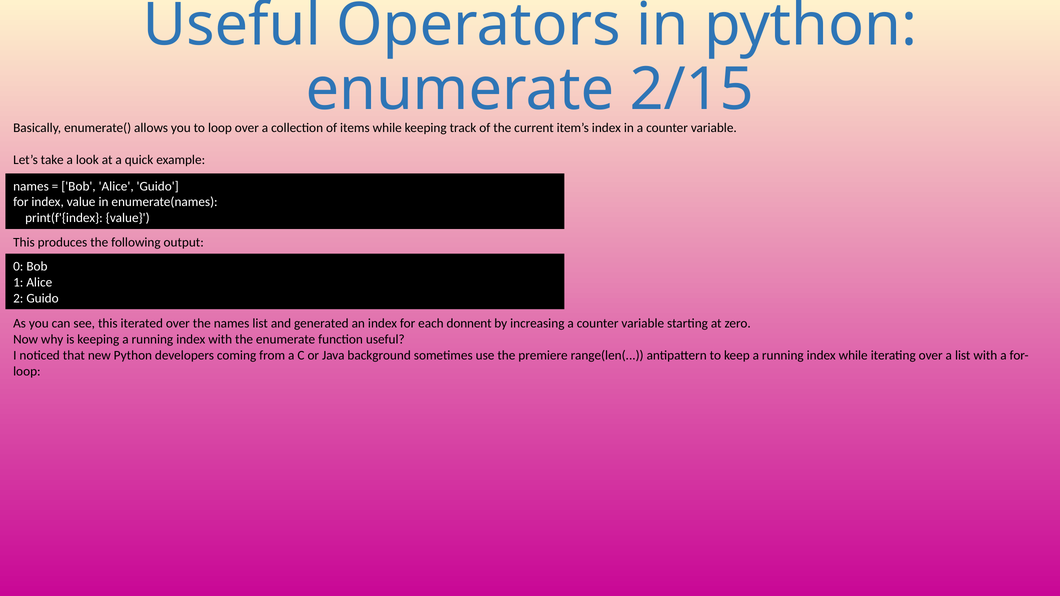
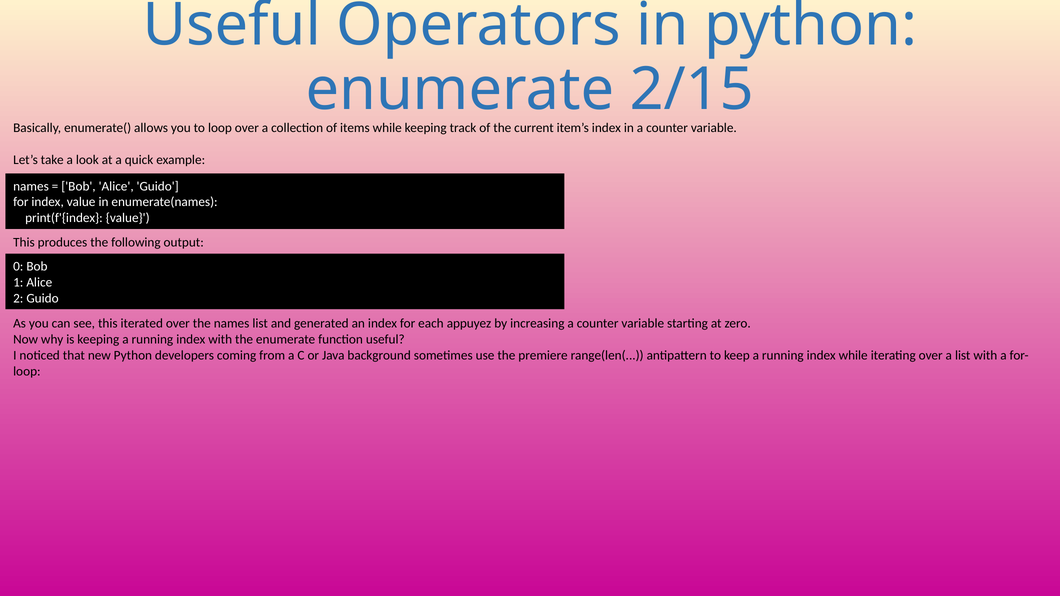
donnent: donnent -> appuyez
